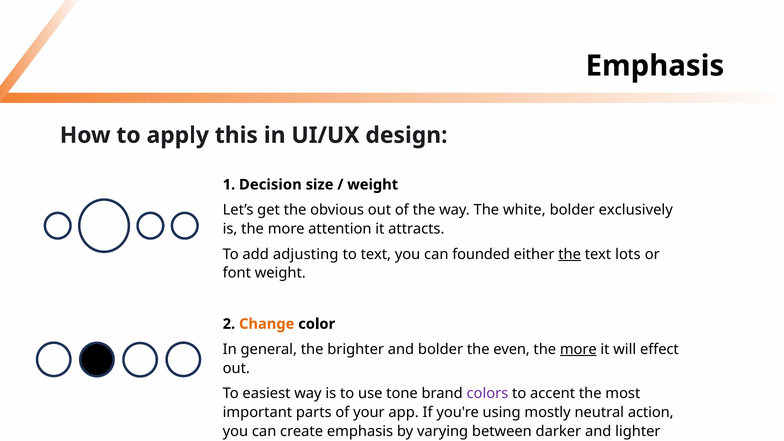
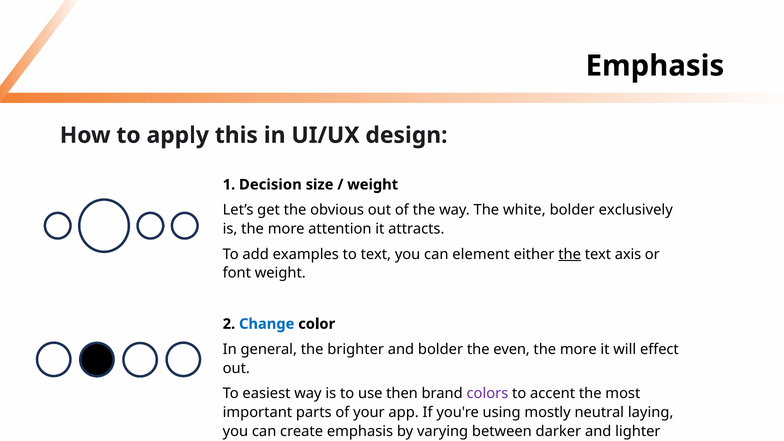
adjusting: adjusting -> examples
founded: founded -> element
lots: lots -> axis
Change colour: orange -> blue
more at (578, 349) underline: present -> none
tone: tone -> then
action: action -> laying
